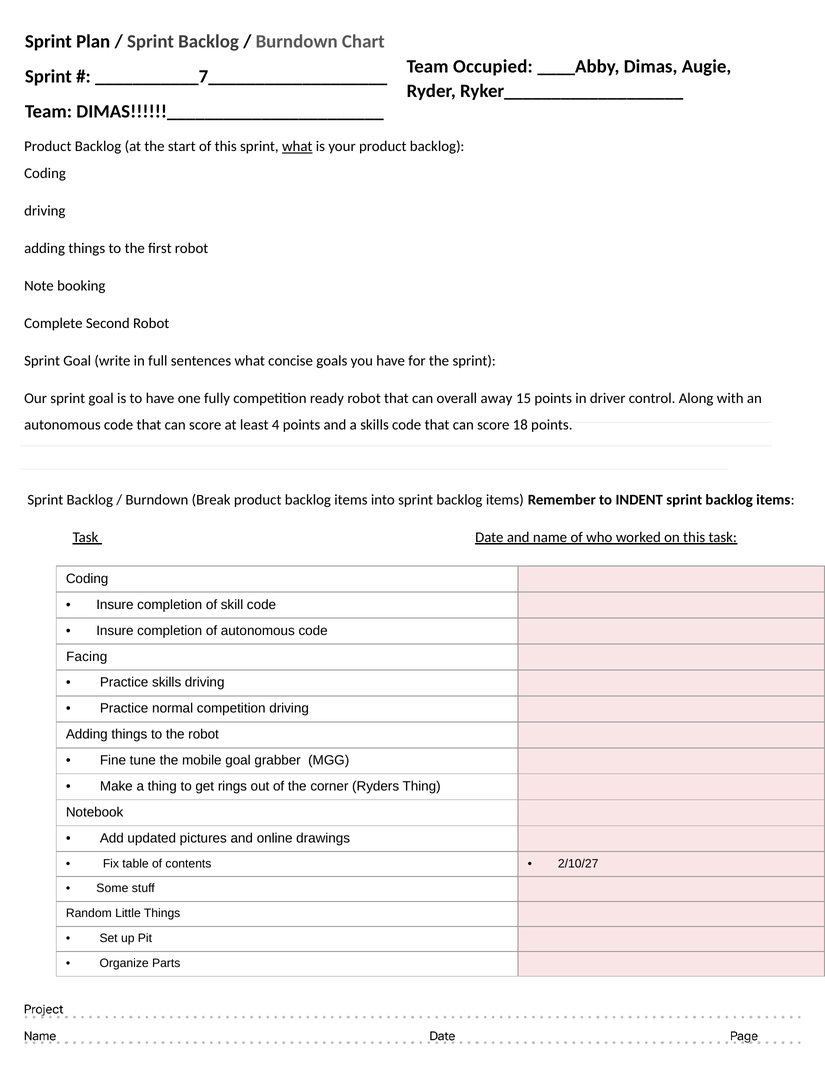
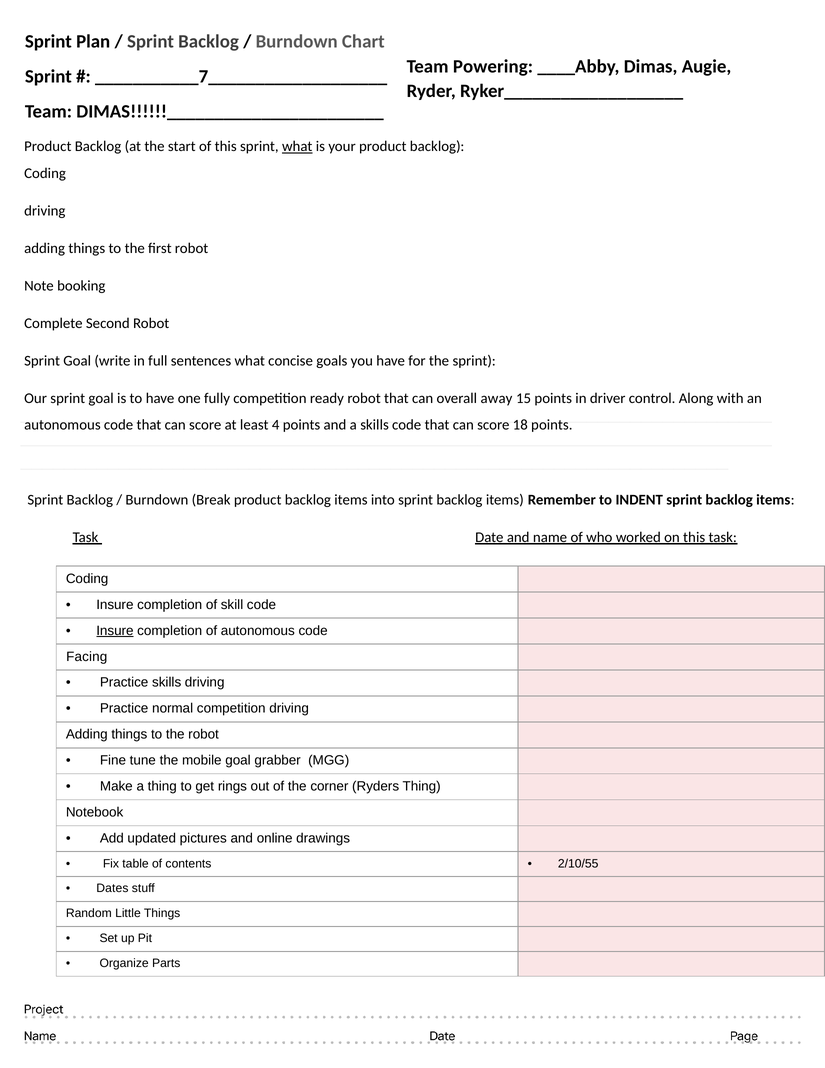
Occupied: Occupied -> Powering
Insure at (115, 630) underline: none -> present
2/10/27: 2/10/27 -> 2/10/55
Some: Some -> Dates
